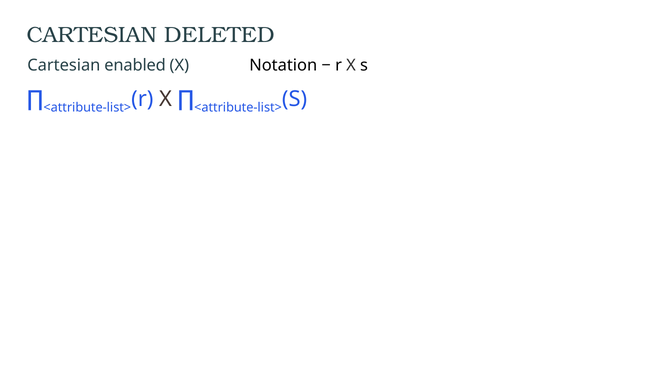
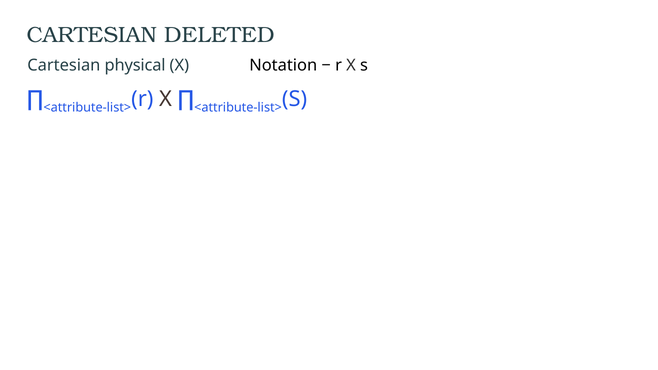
enabled: enabled -> physical
